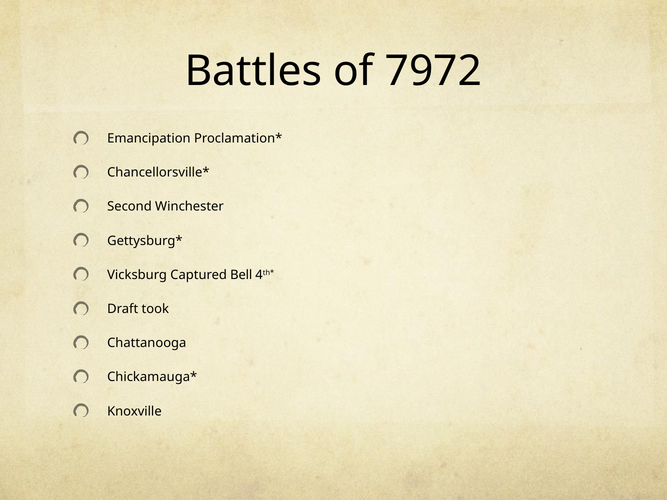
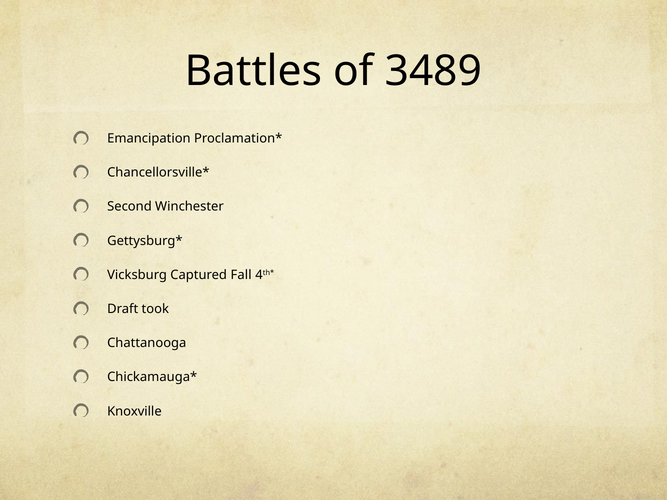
7972: 7972 -> 3489
Bell: Bell -> Fall
